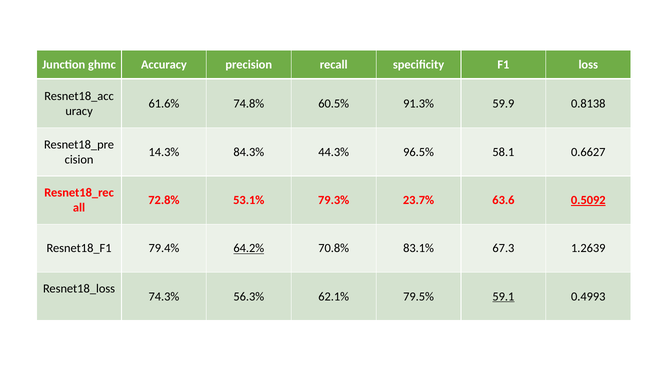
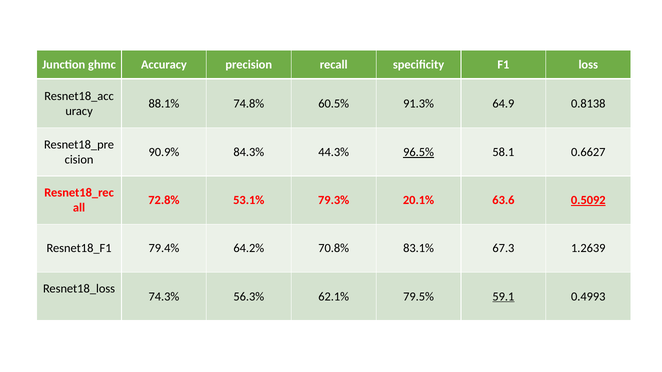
61.6%: 61.6% -> 88.1%
59.9: 59.9 -> 64.9
14.3%: 14.3% -> 90.9%
96.5% underline: none -> present
23.7%: 23.7% -> 20.1%
64.2% underline: present -> none
